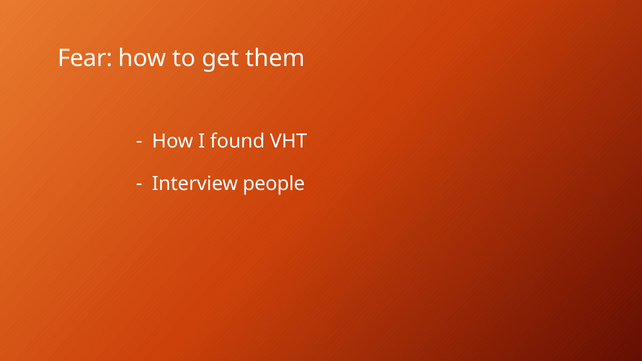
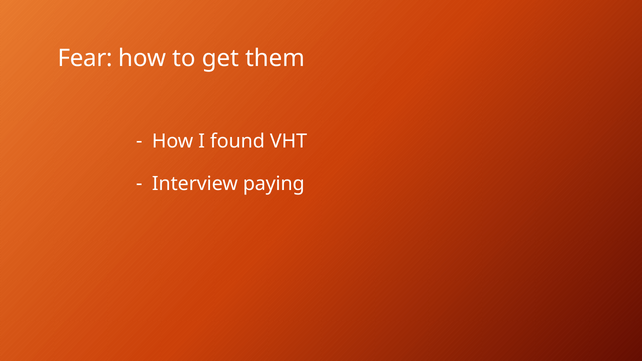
people: people -> paying
